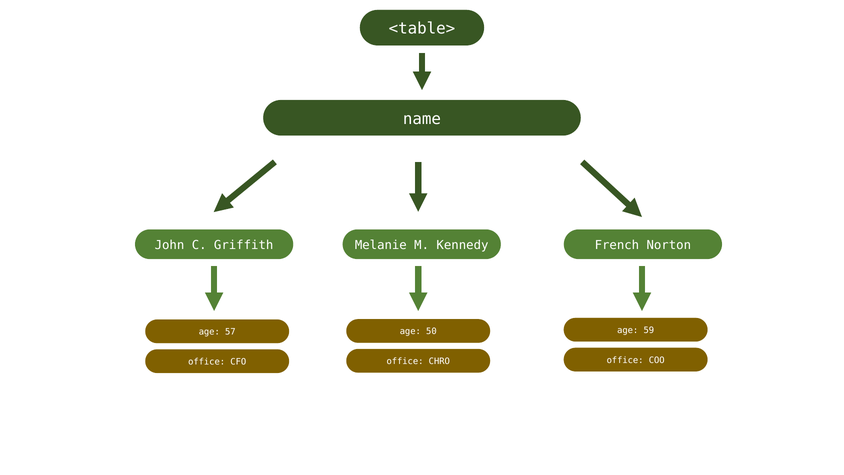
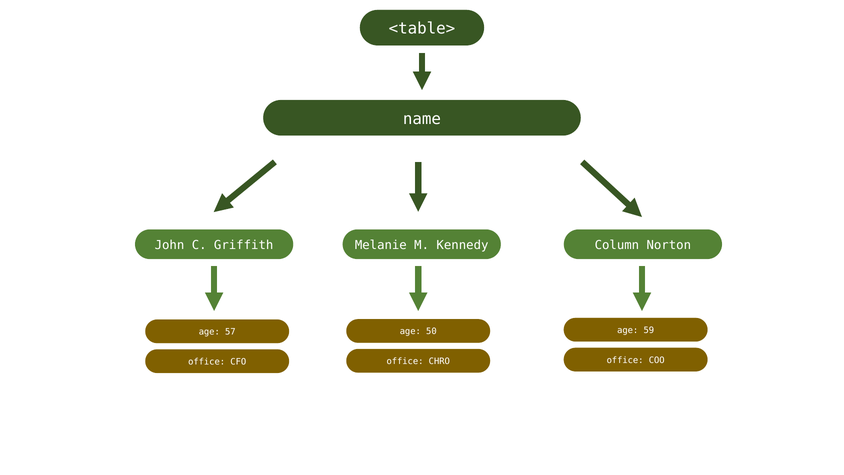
French: French -> Column
